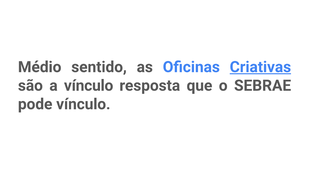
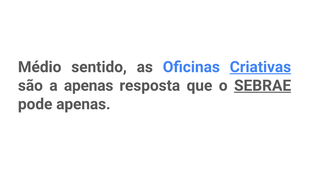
a vínculo: vínculo -> apenas
SEBRAE underline: none -> present
pode vínculo: vínculo -> apenas
